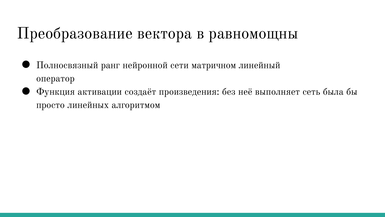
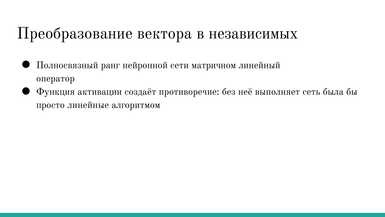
равномощны: равномощны -> независимых
произведения: произведения -> противоречие
линейных: линейных -> линейные
